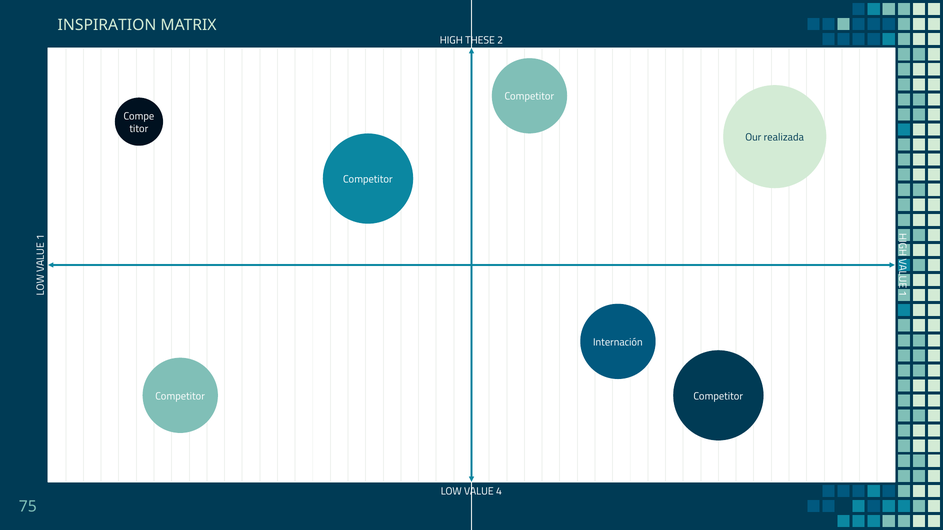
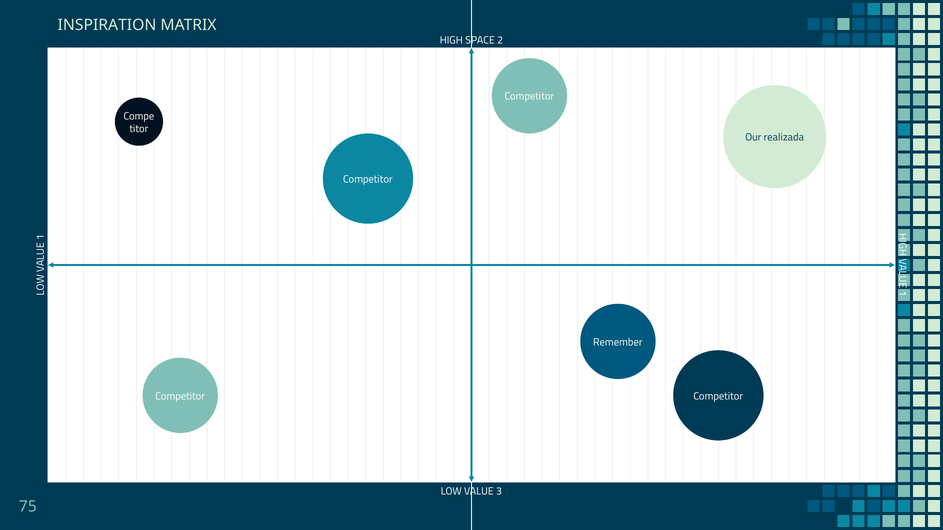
THESE: THESE -> SPACE
Internación: Internación -> Remember
4: 4 -> 3
